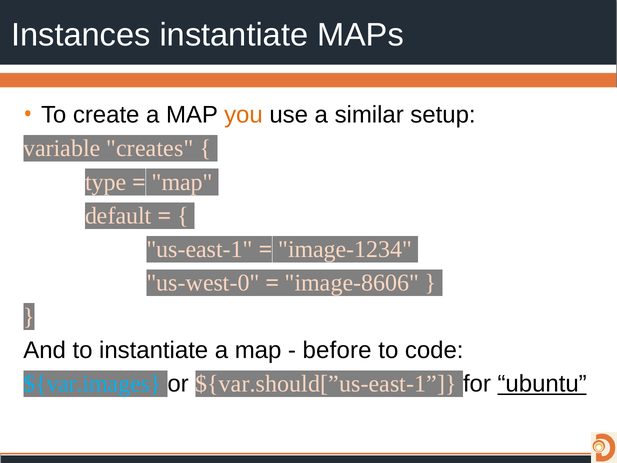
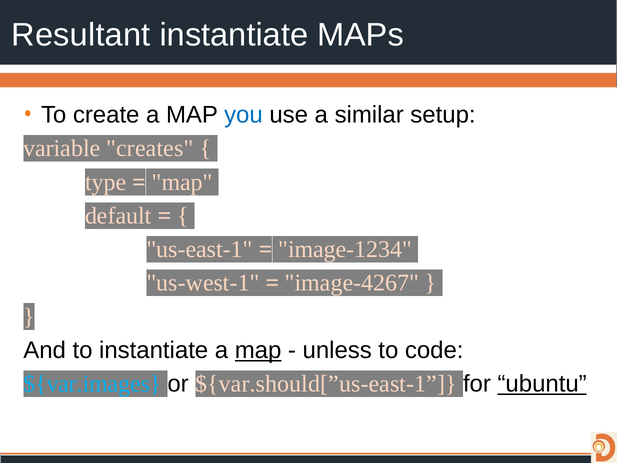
Instances: Instances -> Resultant
you colour: orange -> blue
us-west-0: us-west-0 -> us-west-1
image-8606: image-8606 -> image-4267
map at (258, 350) underline: none -> present
before: before -> unless
